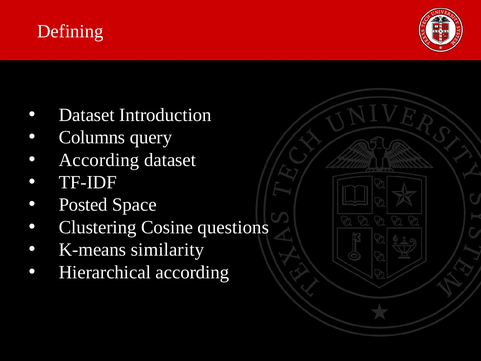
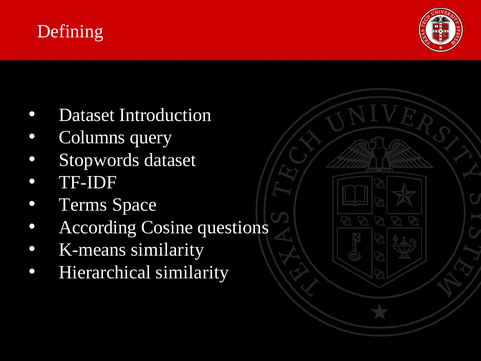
According at (99, 160): According -> Stopwords
Posted: Posted -> Terms
Clustering: Clustering -> According
Hierarchical according: according -> similarity
